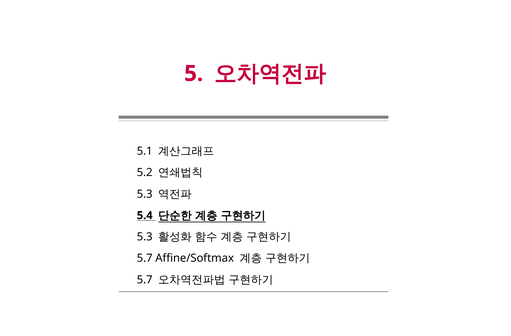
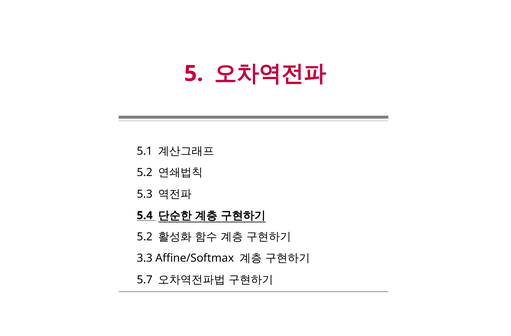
5.3 at (145, 237): 5.3 -> 5.2
5.7 at (145, 258): 5.7 -> 3.3
